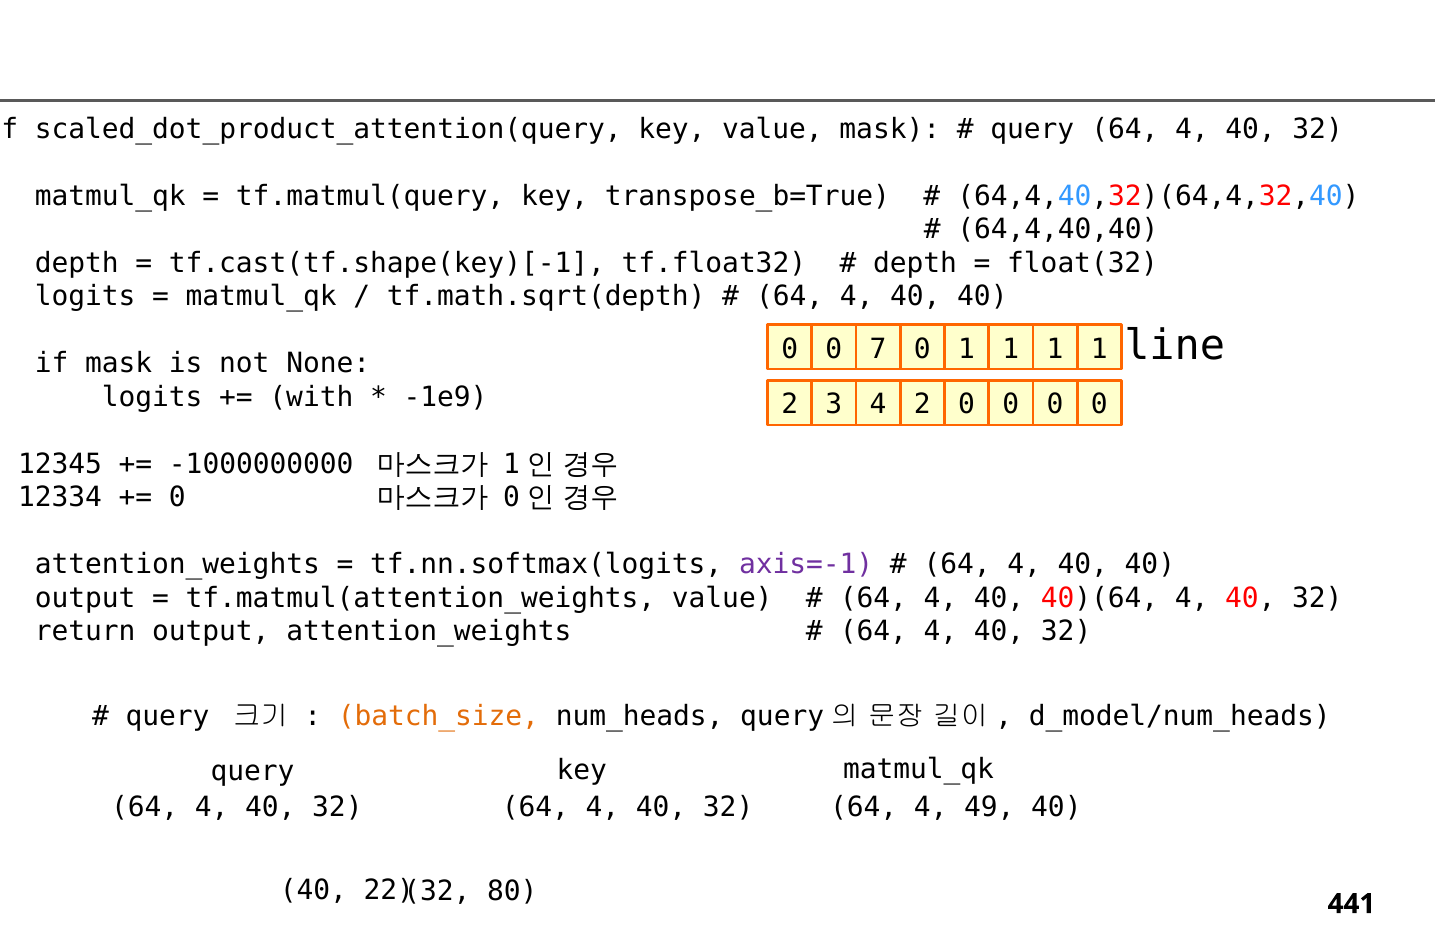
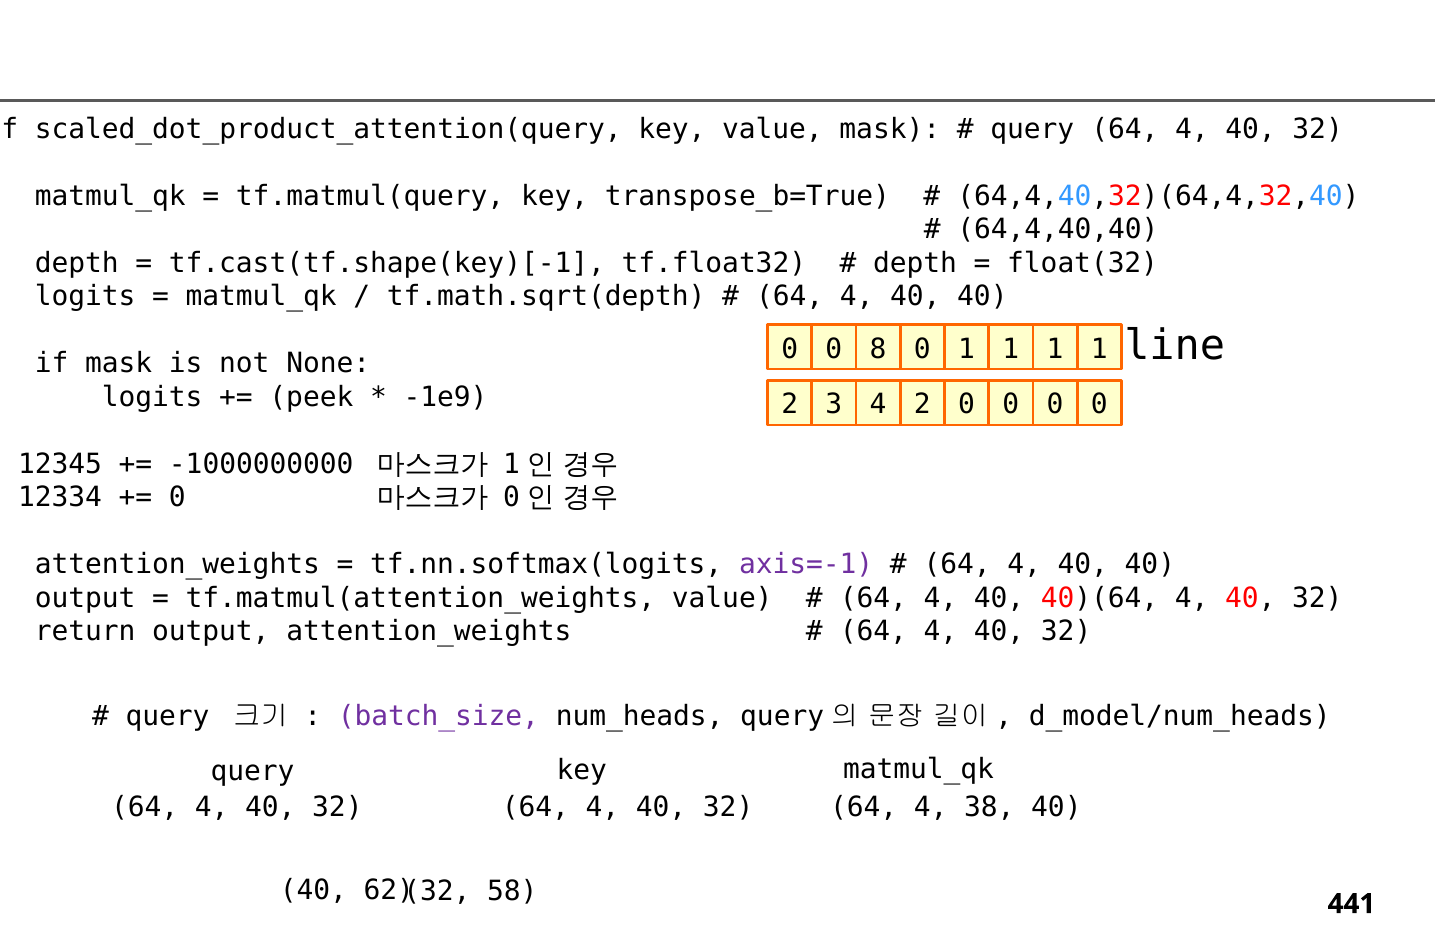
7: 7 -> 8
with: with -> peek
batch_size colour: orange -> purple
49: 49 -> 38
22: 22 -> 62
80: 80 -> 58
